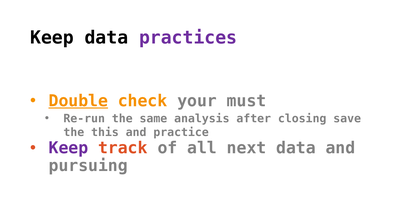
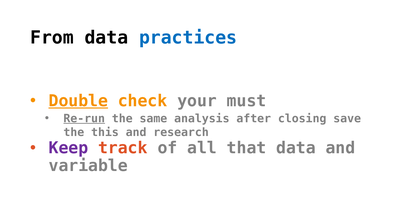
Keep at (52, 38): Keep -> From
practices colour: purple -> blue
Re-run underline: none -> present
practice: practice -> research
next: next -> that
pursuing: pursuing -> variable
